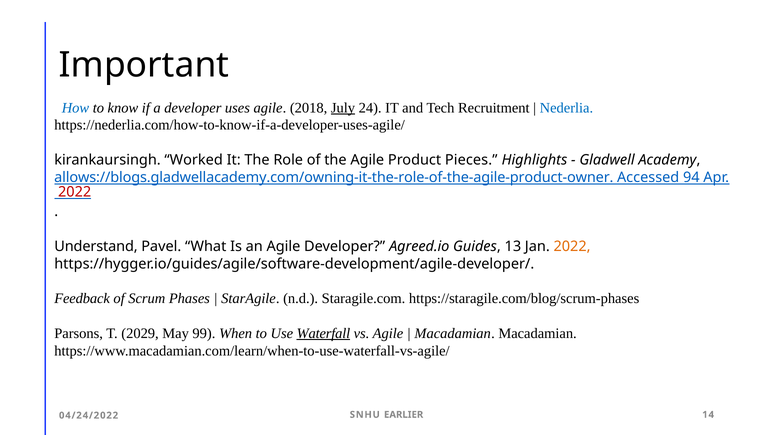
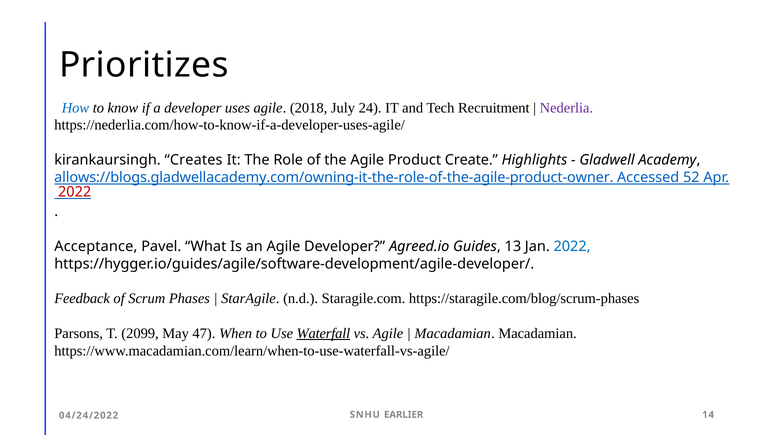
Important: Important -> Prioritizes
July underline: present -> none
Nederlia colour: blue -> purple
Worked: Worked -> Creates
Pieces: Pieces -> Create
94: 94 -> 52
Understand: Understand -> Acceptance
2022 at (572, 246) colour: orange -> blue
2029: 2029 -> 2099
99: 99 -> 47
